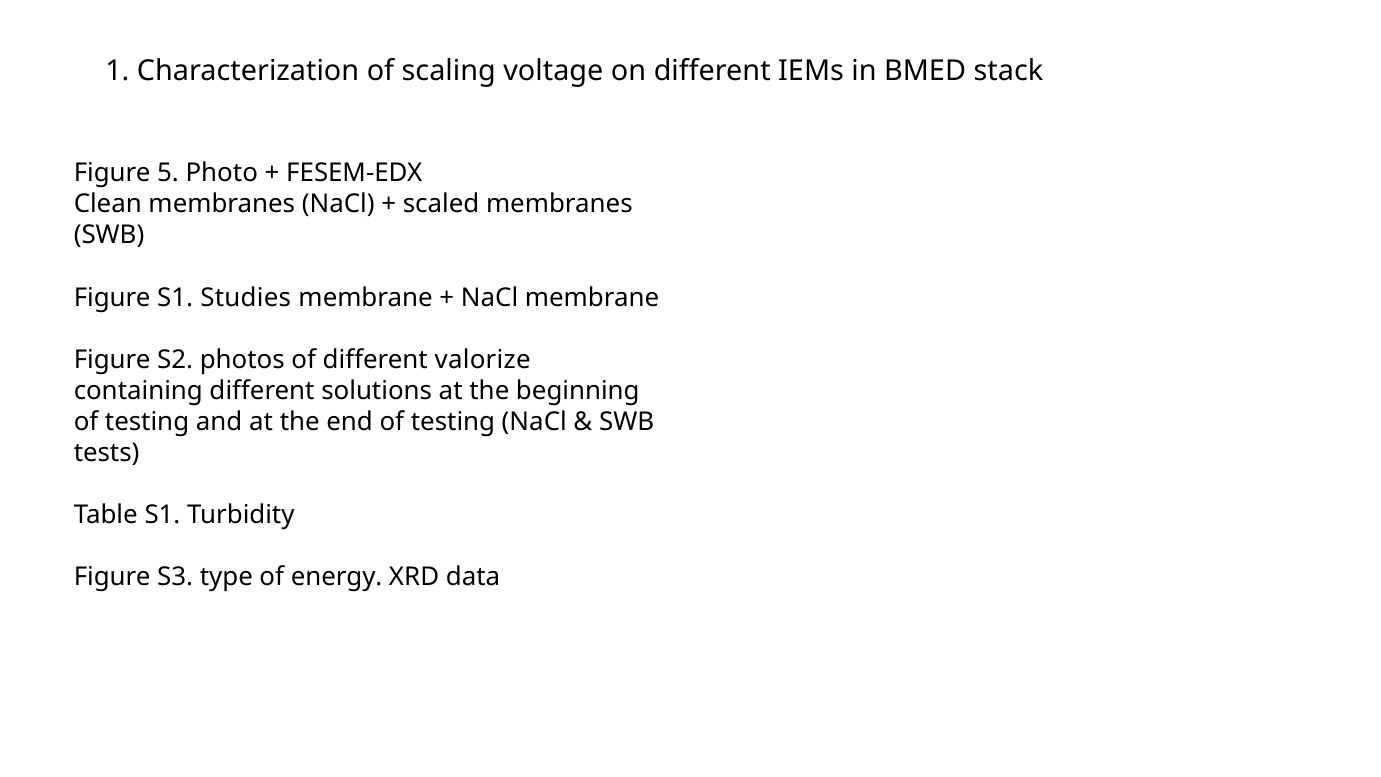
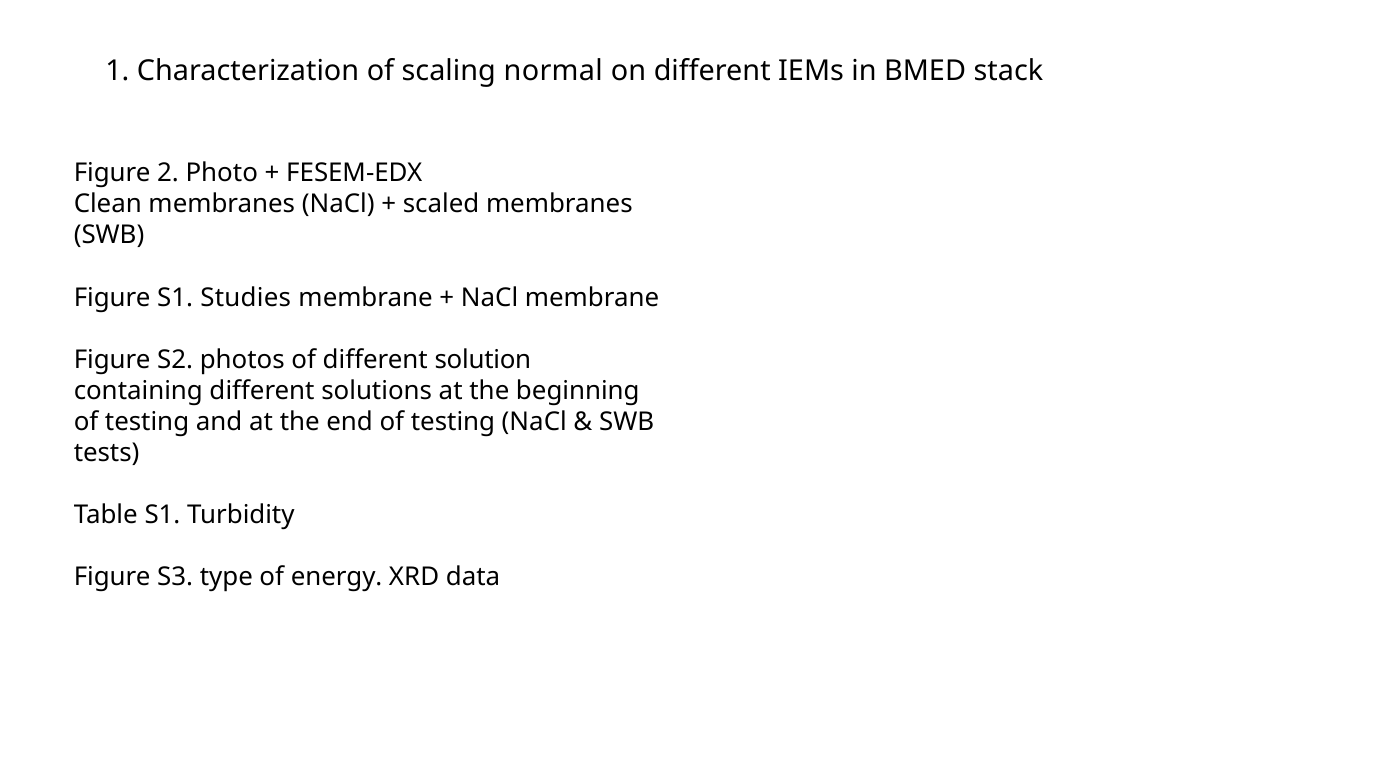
voltage: voltage -> normal
5: 5 -> 2
valorize: valorize -> solution
